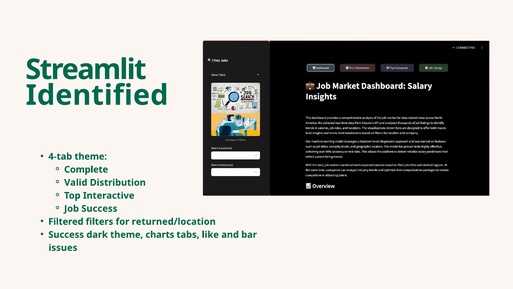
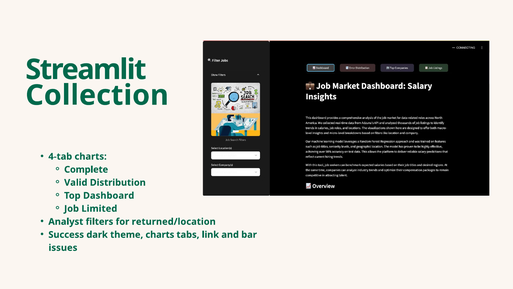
Identified: Identified -> Collection
4-tab theme: theme -> charts
Interactive: Interactive -> Dashboard
Job Success: Success -> Limited
Filtered: Filtered -> Analyst
like: like -> link
